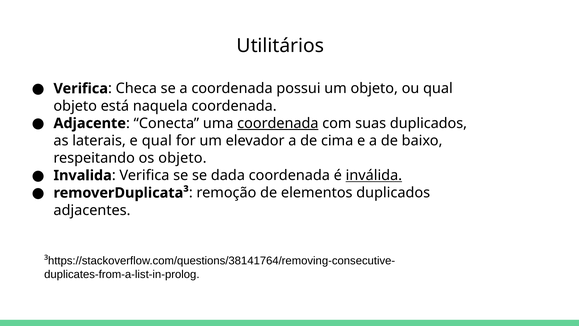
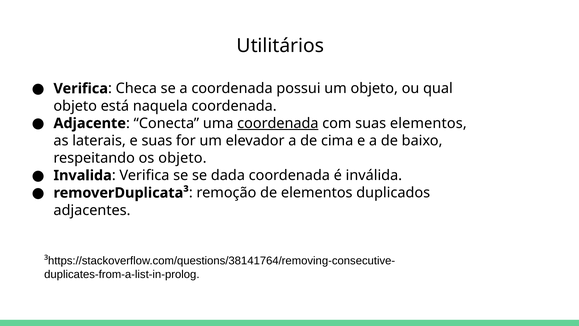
suas duplicados: duplicados -> elementos
e qual: qual -> suas
inválida underline: present -> none
